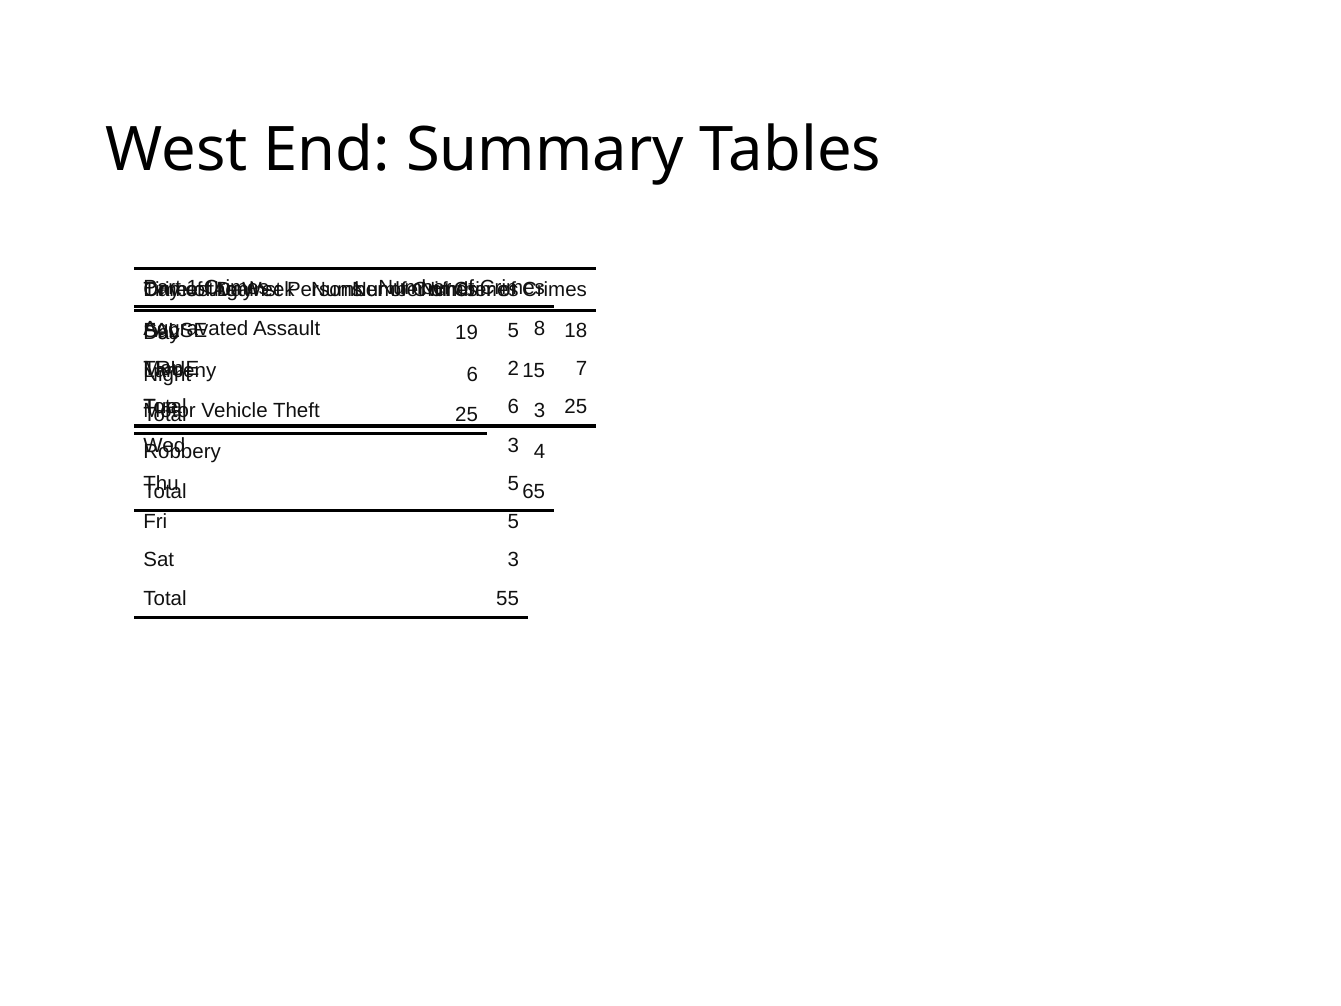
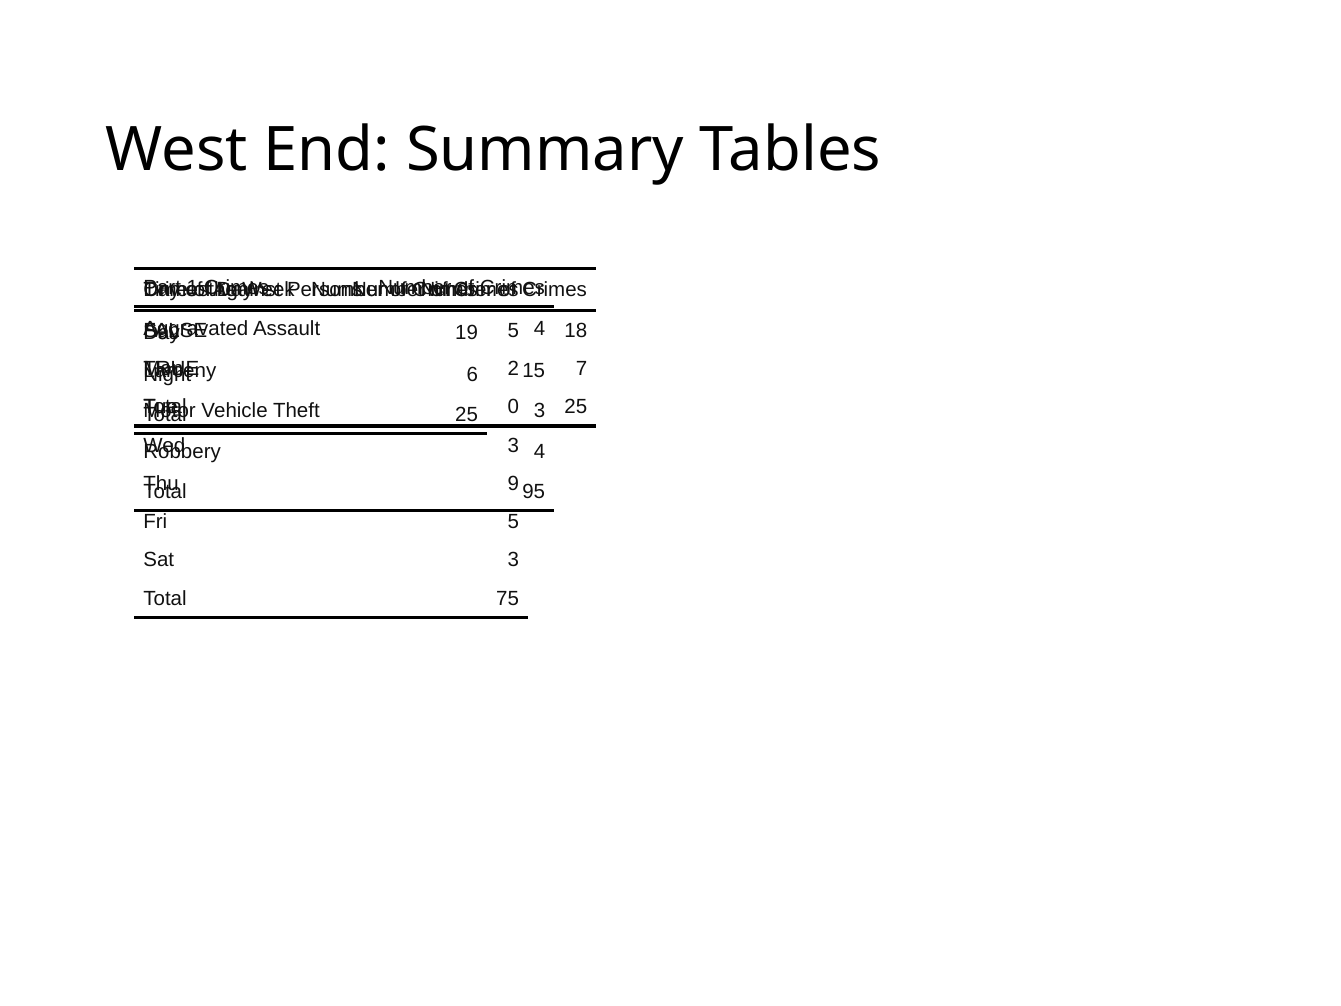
Assault 8: 8 -> 4
6 at (513, 407): 6 -> 0
5 at (513, 483): 5 -> 9
65: 65 -> 95
55: 55 -> 75
